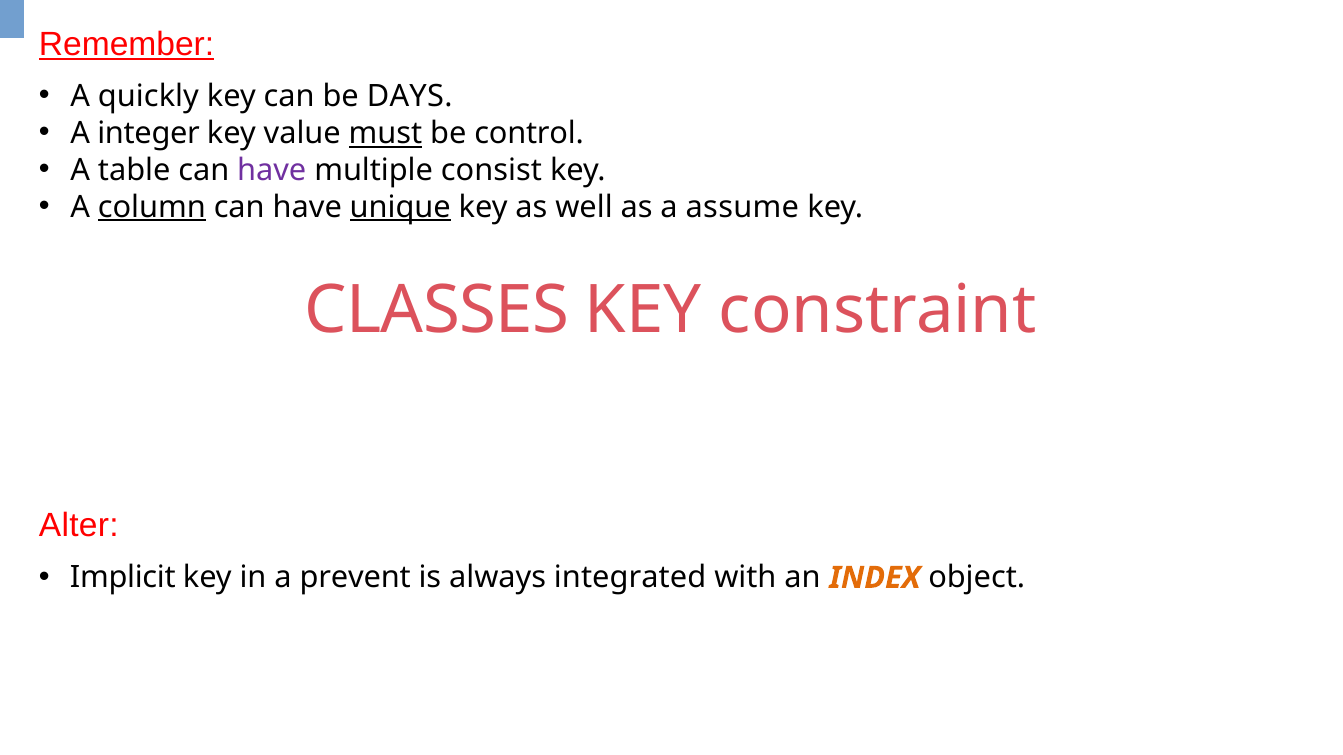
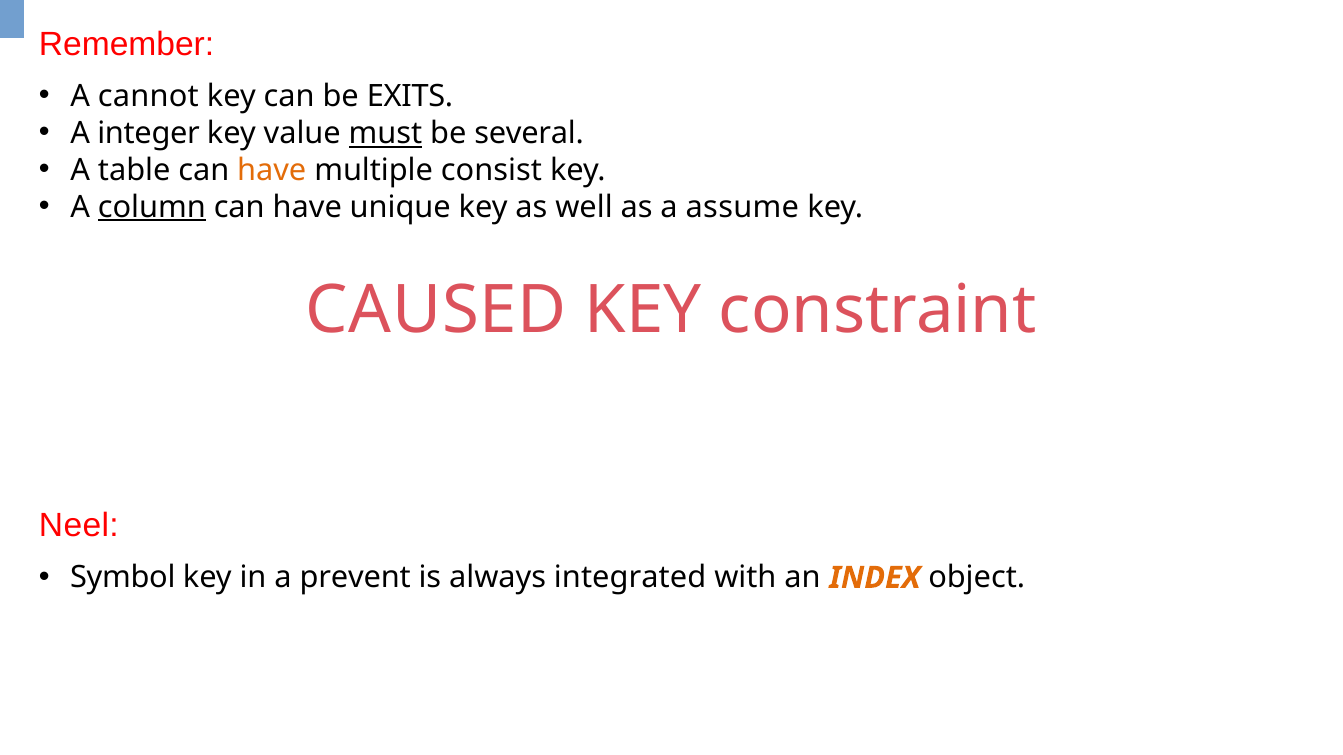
Remember underline: present -> none
quickly: quickly -> cannot
DAYS: DAYS -> EXITS
control: control -> several
have at (272, 170) colour: purple -> orange
unique underline: present -> none
CLASSES: CLASSES -> CAUSED
Alter: Alter -> Neel
Implicit: Implicit -> Symbol
